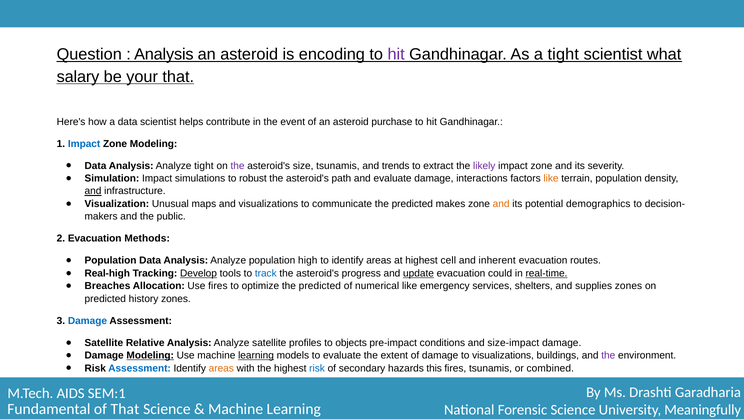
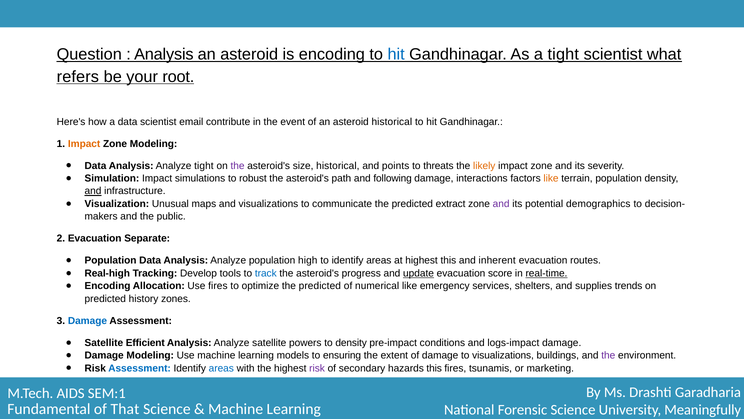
hit at (396, 54) colour: purple -> blue
salary: salary -> refers
your that: that -> root
helps: helps -> email
asteroid purchase: purchase -> historical
Impact at (84, 144) colour: blue -> orange
size tsunamis: tsunamis -> historical
trends: trends -> points
extract: extract -> threats
likely colour: purple -> orange
and evaluate: evaluate -> following
makes: makes -> extract
and at (501, 204) colour: orange -> purple
Methods: Methods -> Separate
highest cell: cell -> this
Develop underline: present -> none
could: could -> score
Breaches at (108, 286): Breaches -> Encoding
supplies zones: zones -> trends
Relative: Relative -> Efficient
profiles: profiles -> powers
to objects: objects -> density
size-impact: size-impact -> logs-impact
Modeling at (150, 355) underline: present -> none
learning at (256, 355) underline: present -> none
to evaluate: evaluate -> ensuring
areas at (221, 368) colour: orange -> blue
risk at (317, 368) colour: blue -> purple
combined: combined -> marketing
